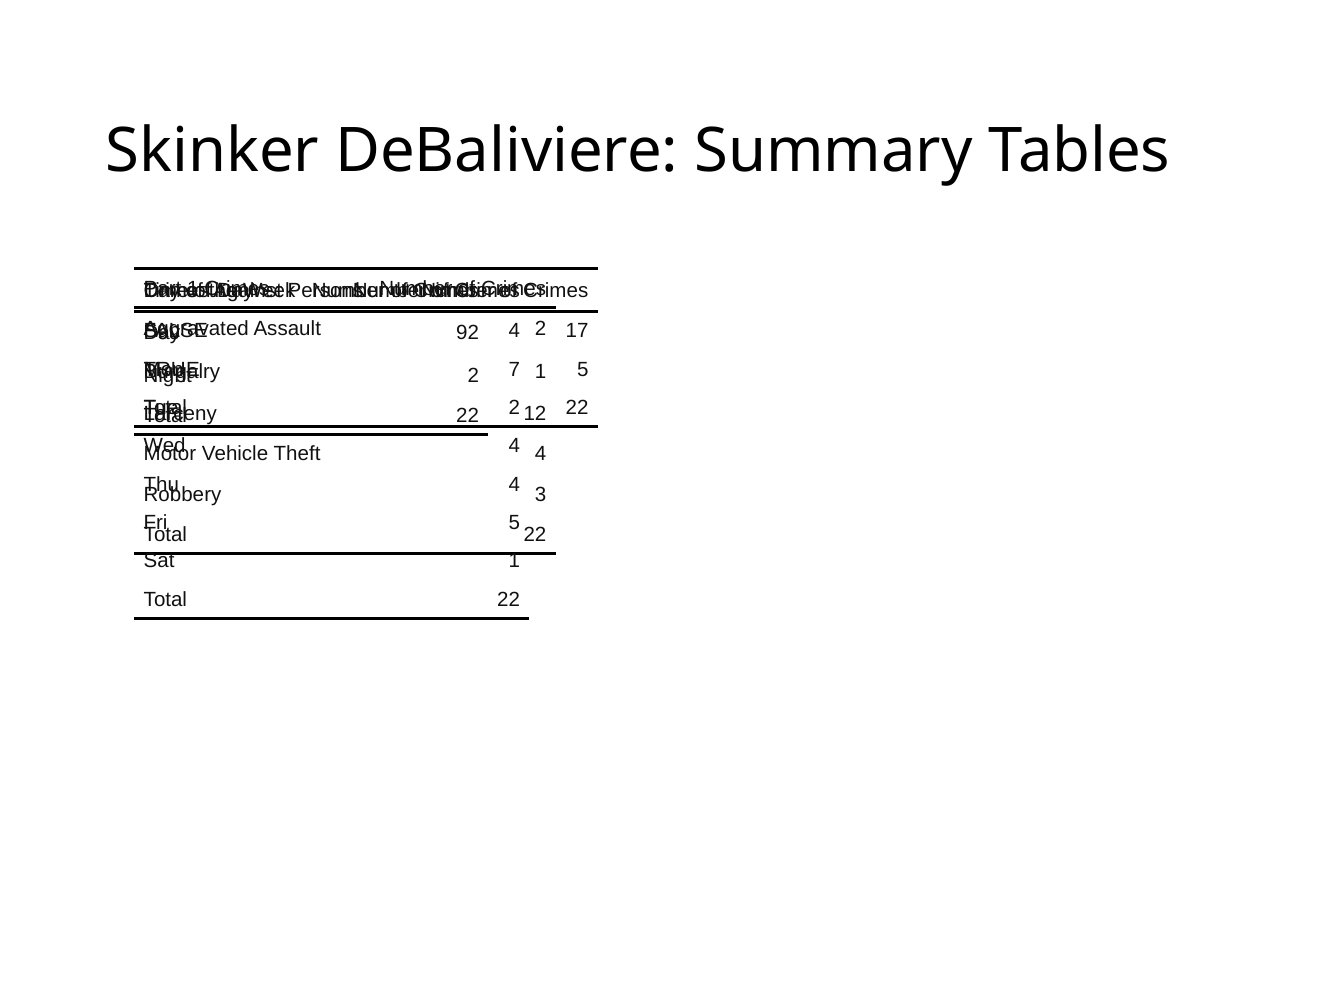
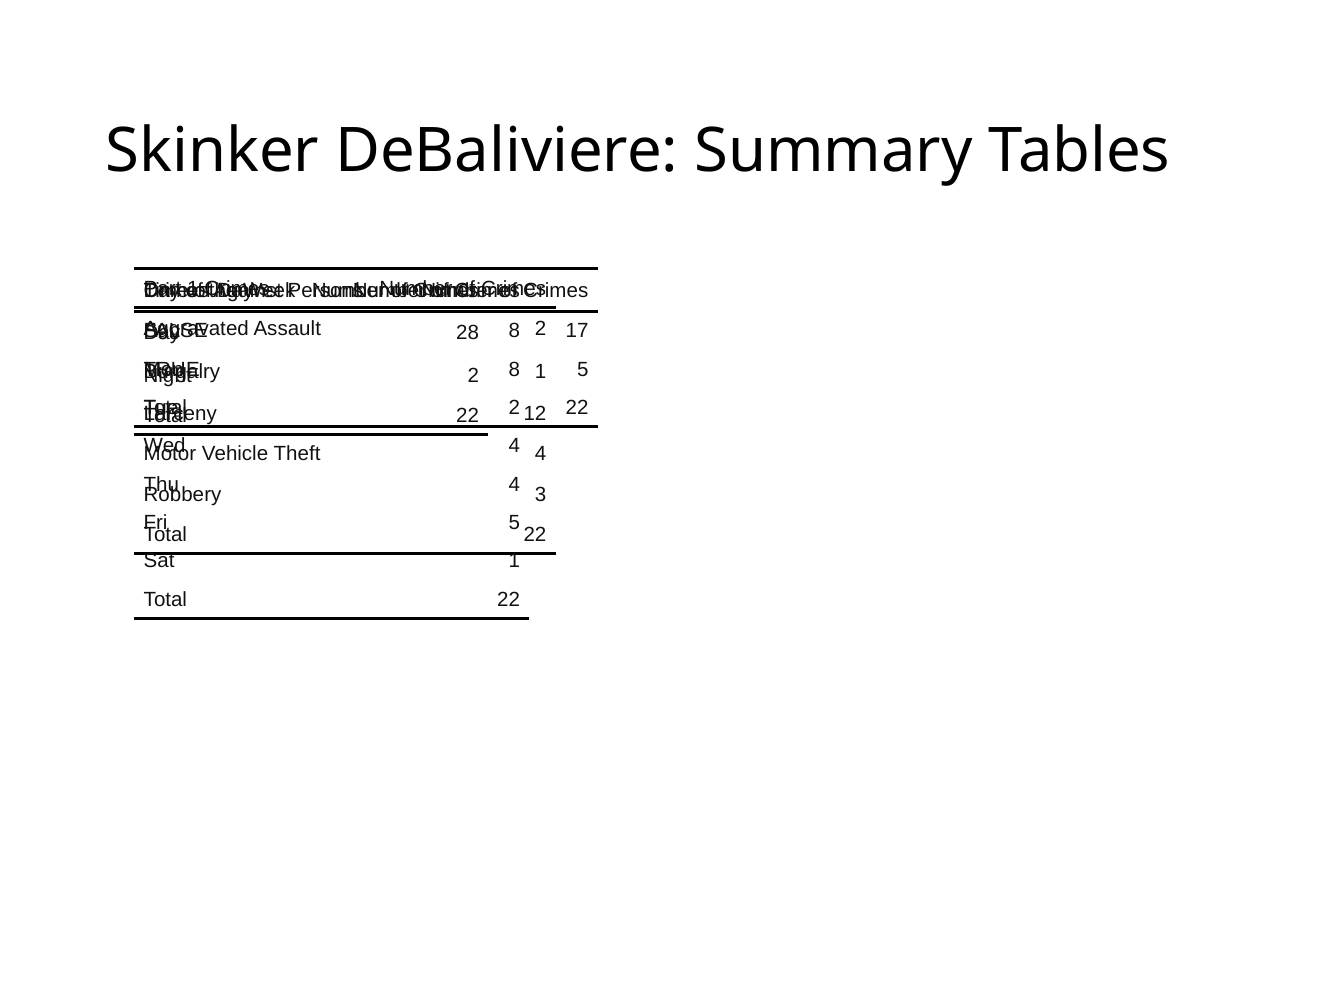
4 at (514, 331): 4 -> 8
92: 92 -> 28
7 at (514, 370): 7 -> 8
